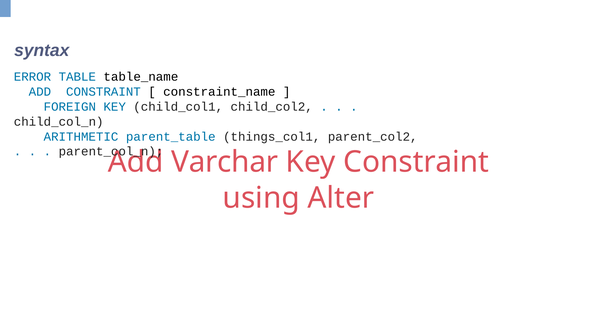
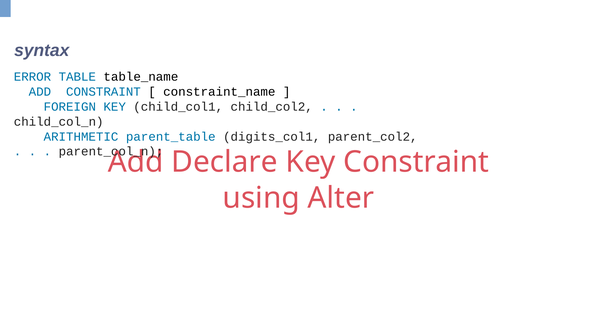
things_col1: things_col1 -> digits_col1
Varchar: Varchar -> Declare
